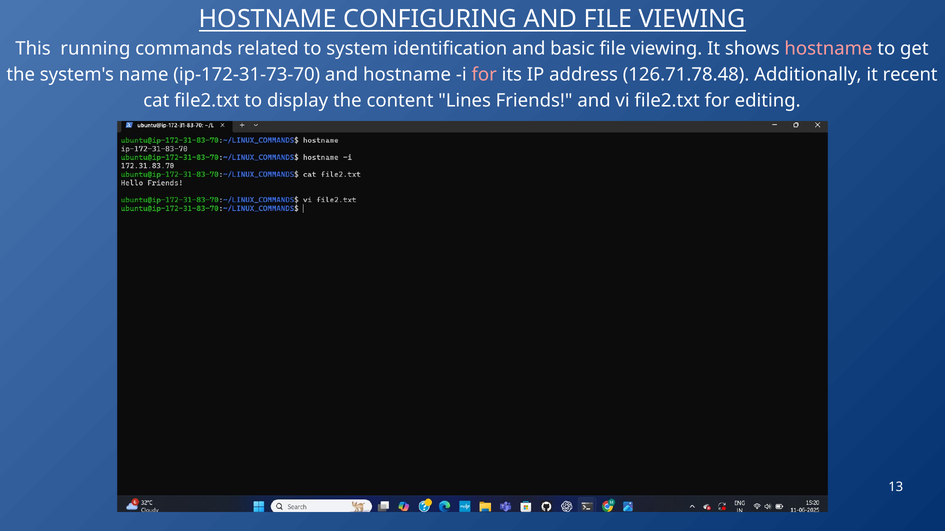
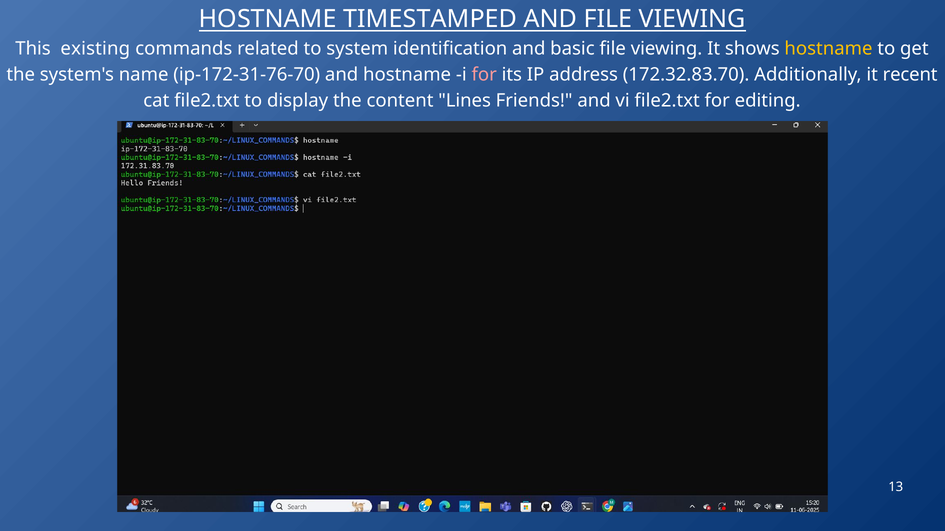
CONFIGURING: CONFIGURING -> TIMESTAMPED
running: running -> existing
hostname at (828, 49) colour: pink -> yellow
ip-172-31-73-70: ip-172-31-73-70 -> ip-172-31-76-70
126.71.78.48: 126.71.78.48 -> 172.32.83.70
